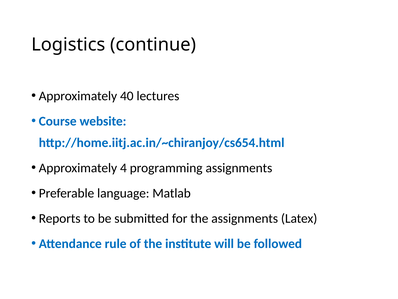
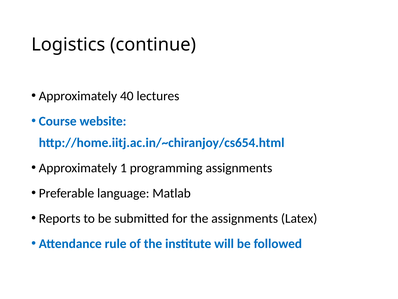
4: 4 -> 1
